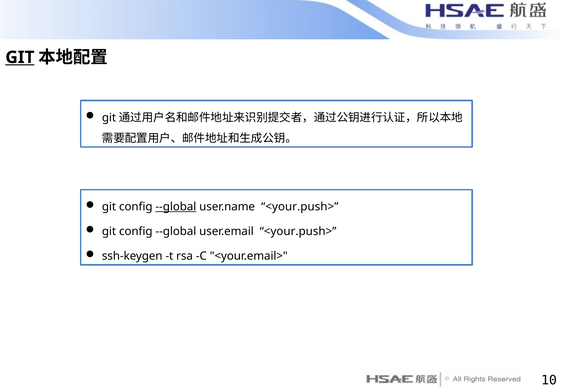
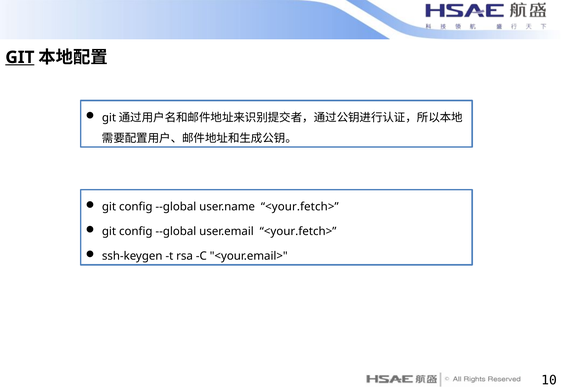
--global at (176, 207) underline: present -> none
user.name <your.push>: <your.push> -> <your.fetch>
user.email <your.push>: <your.push> -> <your.fetch>
